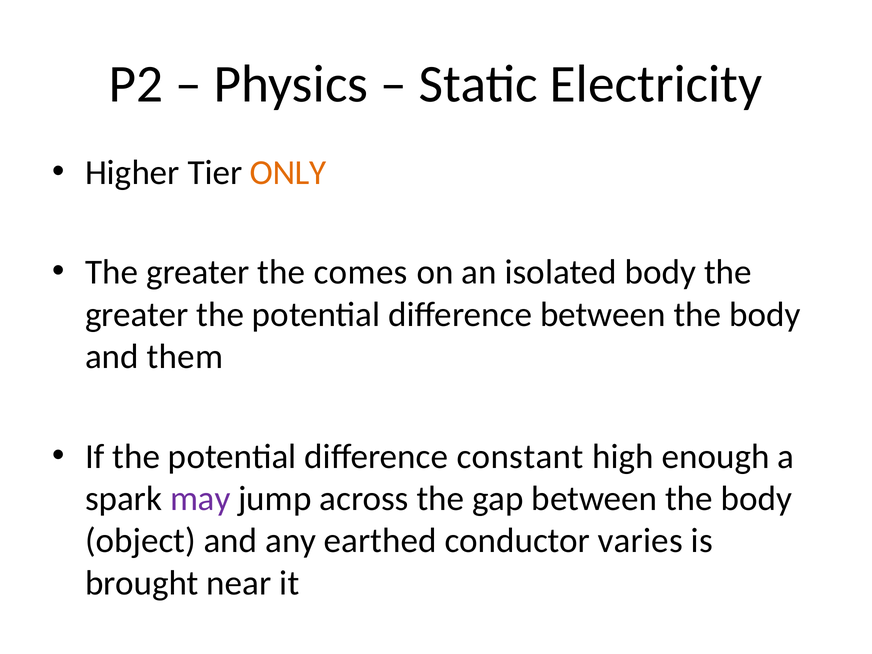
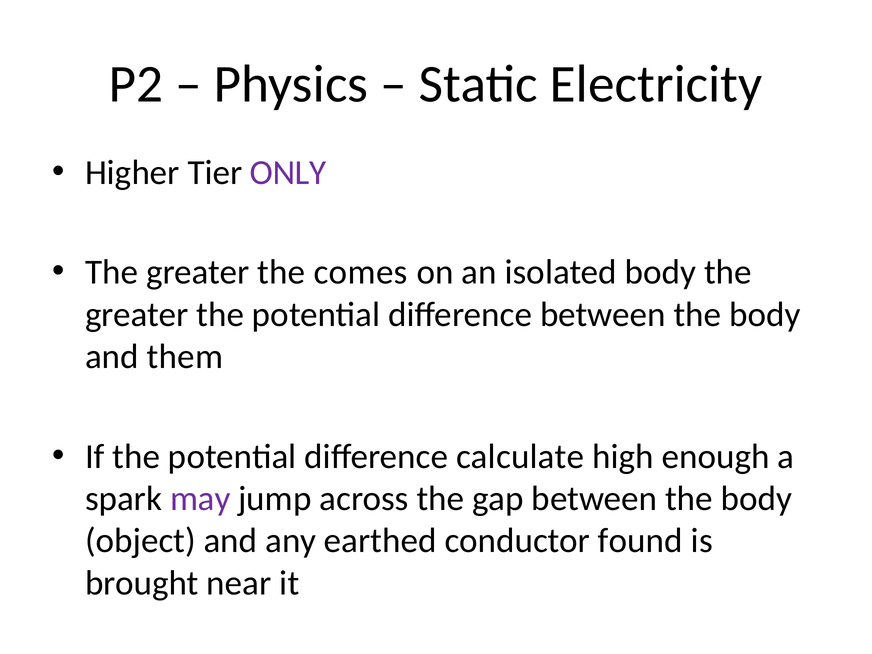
ONLY colour: orange -> purple
constant: constant -> calculate
varies: varies -> found
